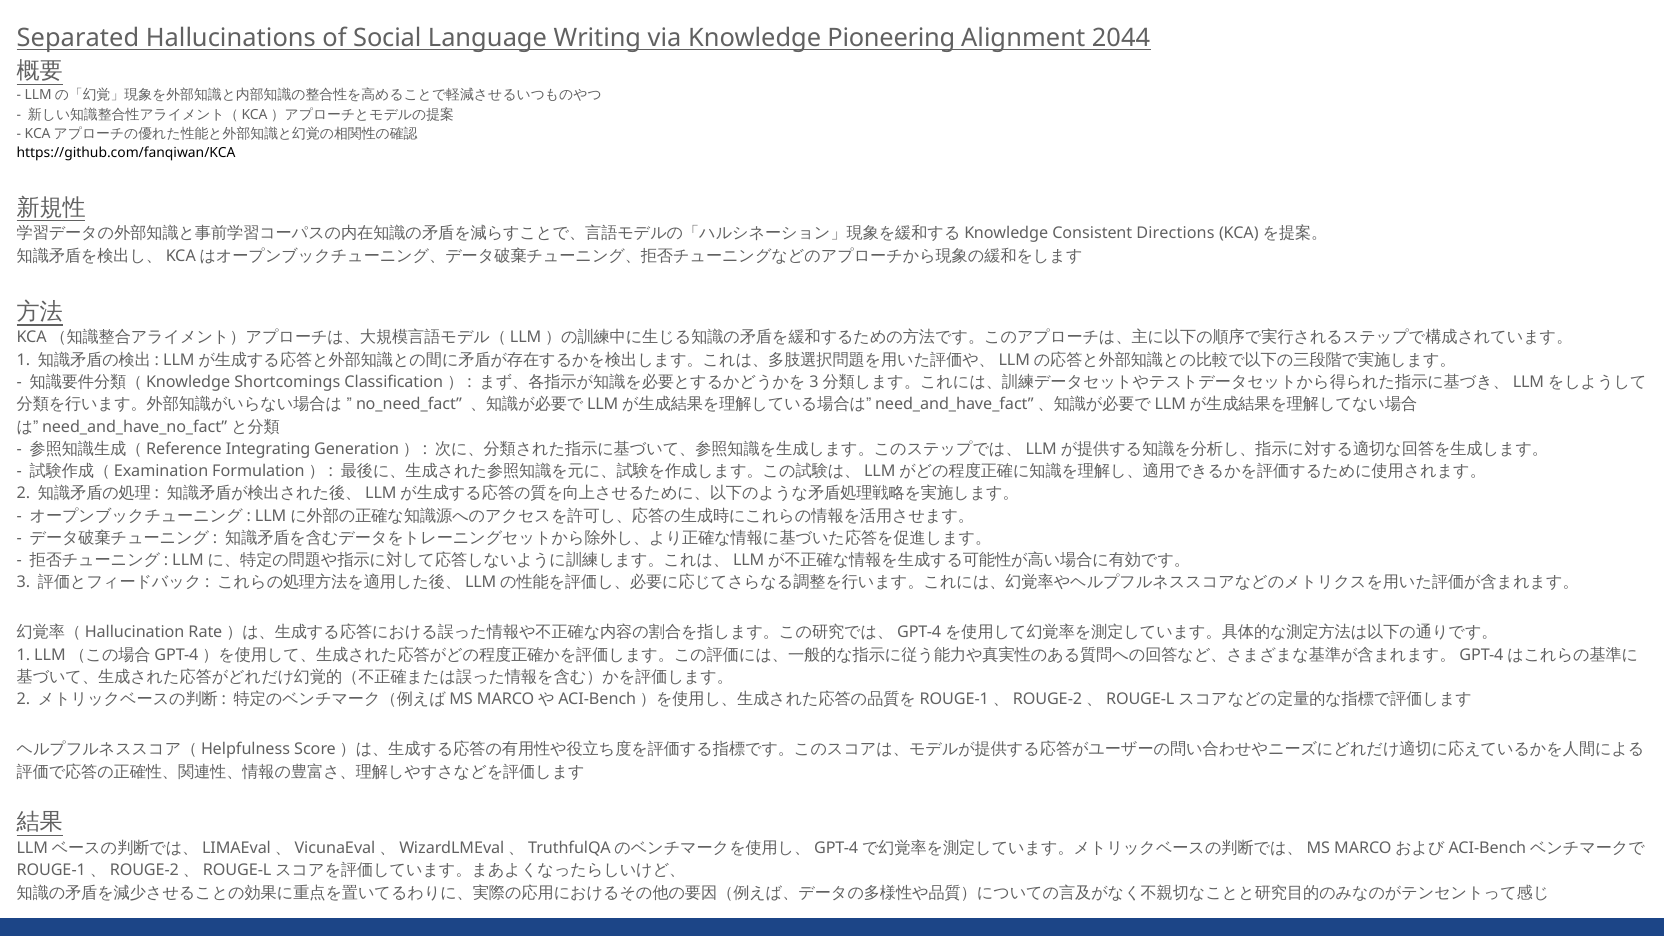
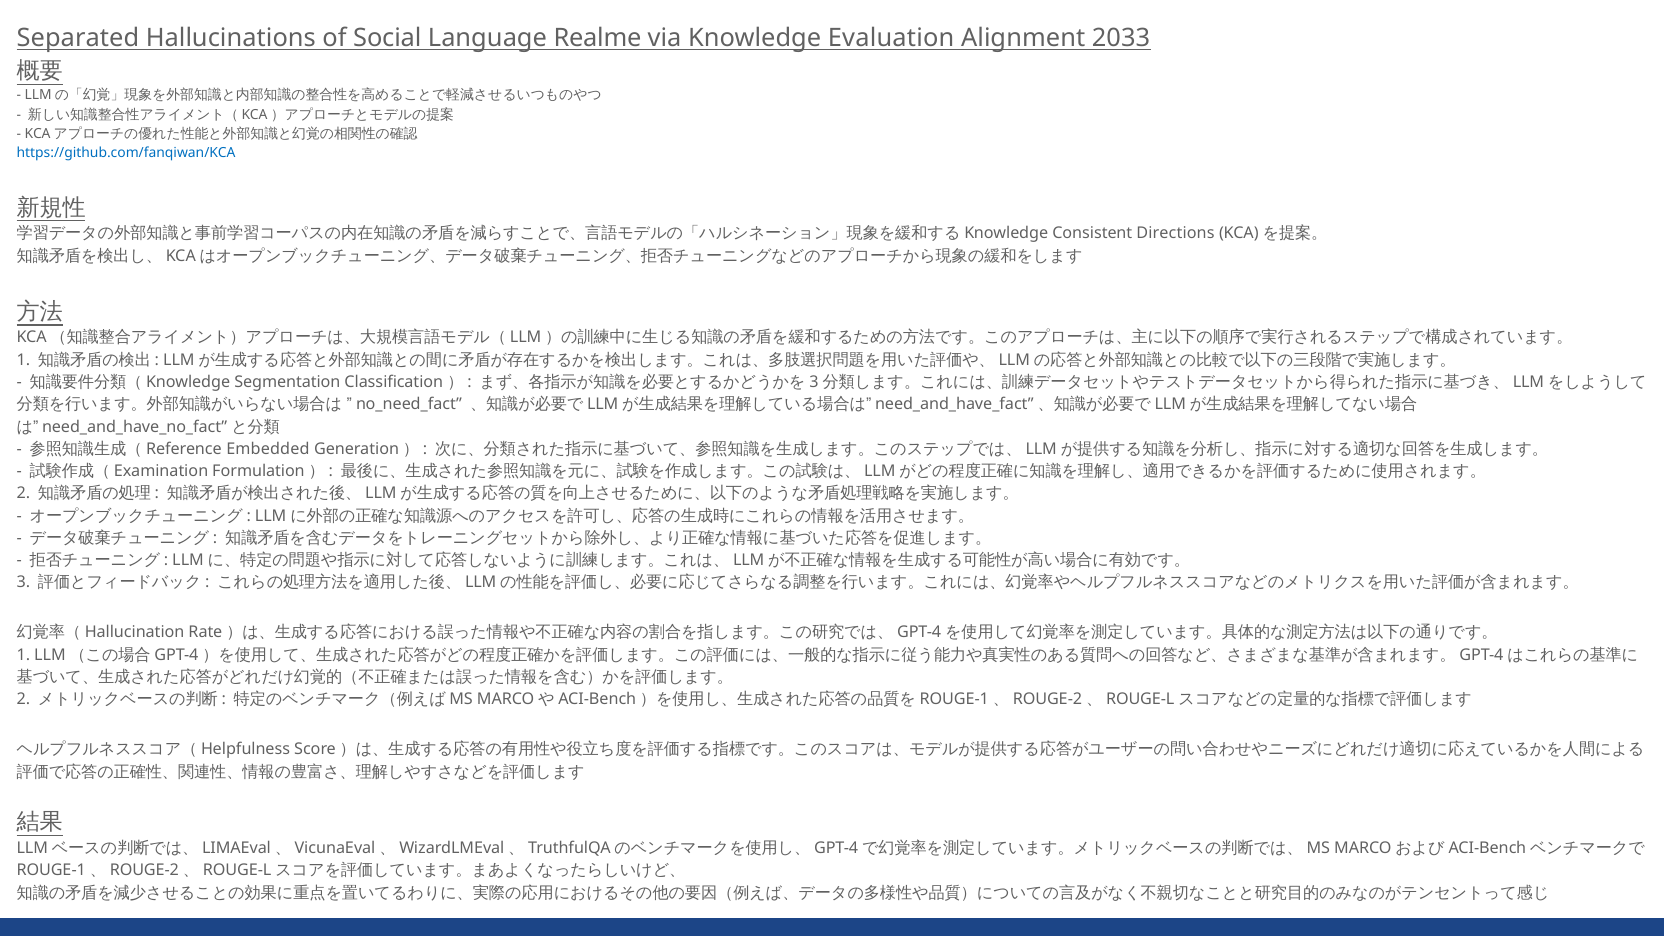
Writing: Writing -> Realme
Pioneering: Pioneering -> Evaluation
2044: 2044 -> 2033
https://github.com/fanqiwan/KCA colour: black -> blue
Shortcomings: Shortcomings -> Segmentation
Integrating: Integrating -> Embedded
